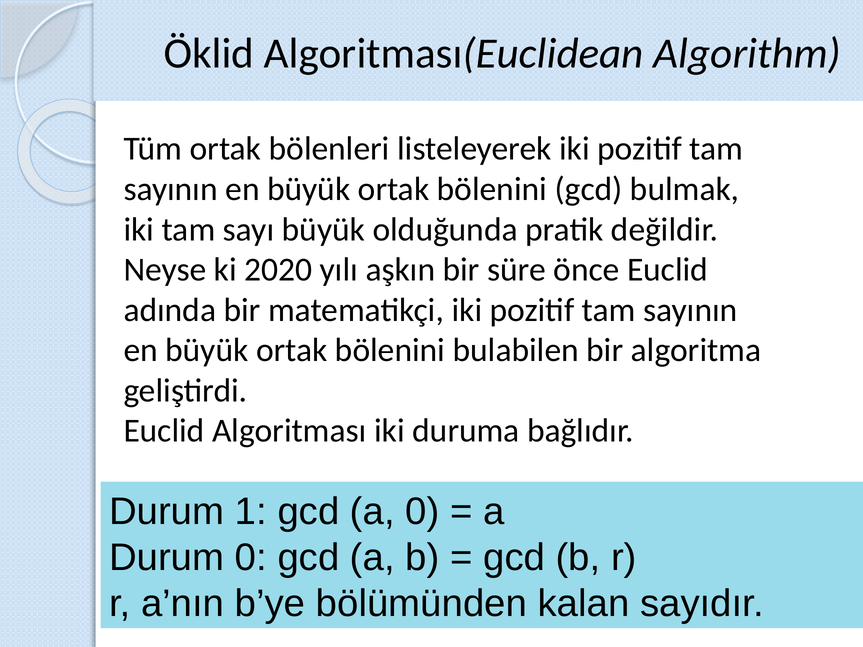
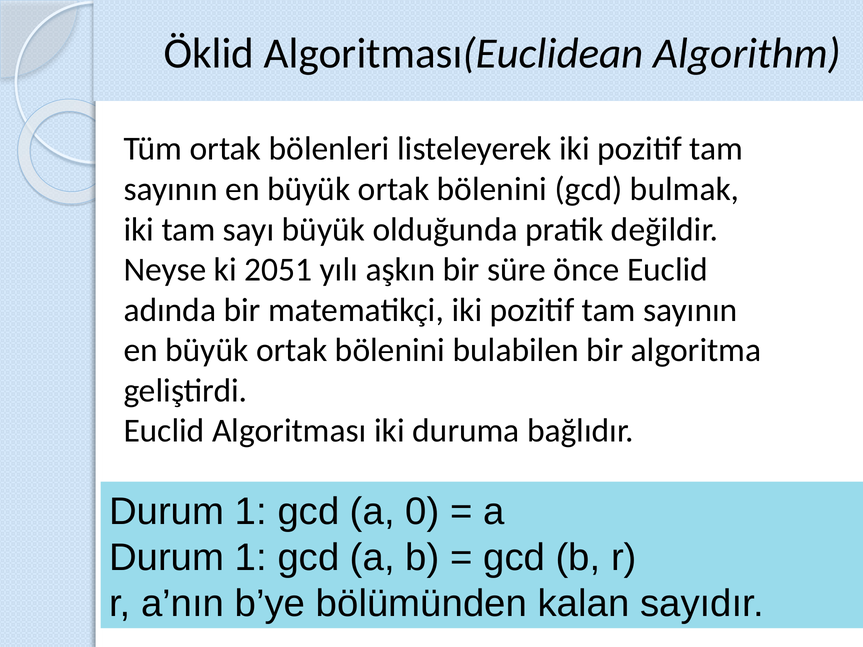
2020: 2020 -> 2051
0 at (251, 558): 0 -> 1
